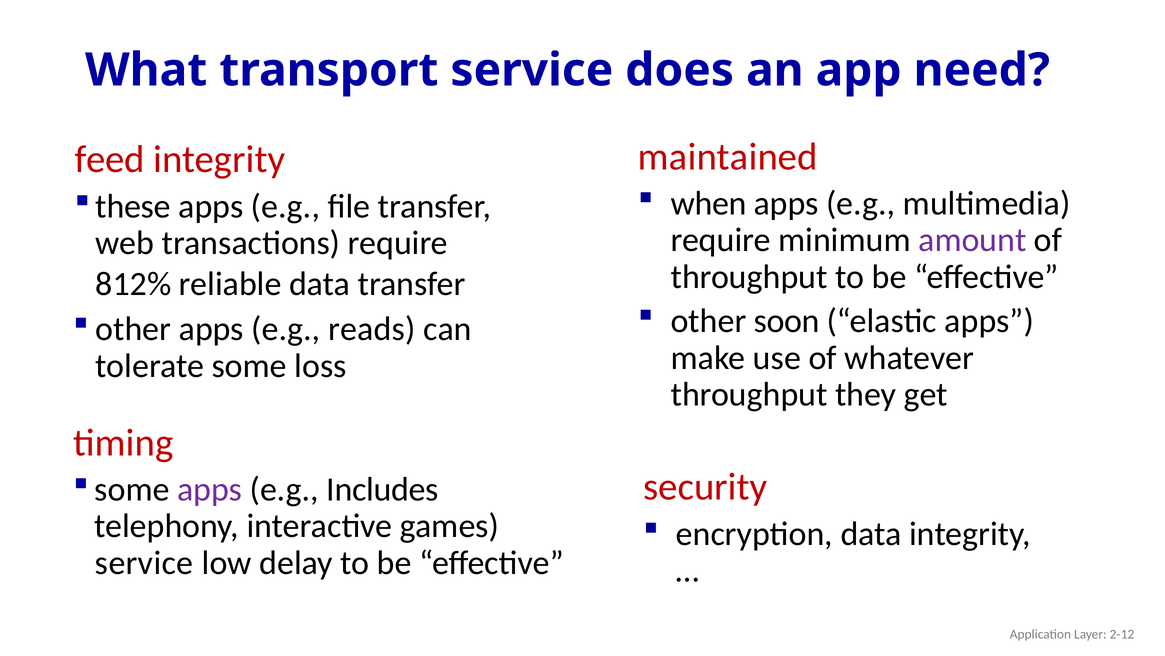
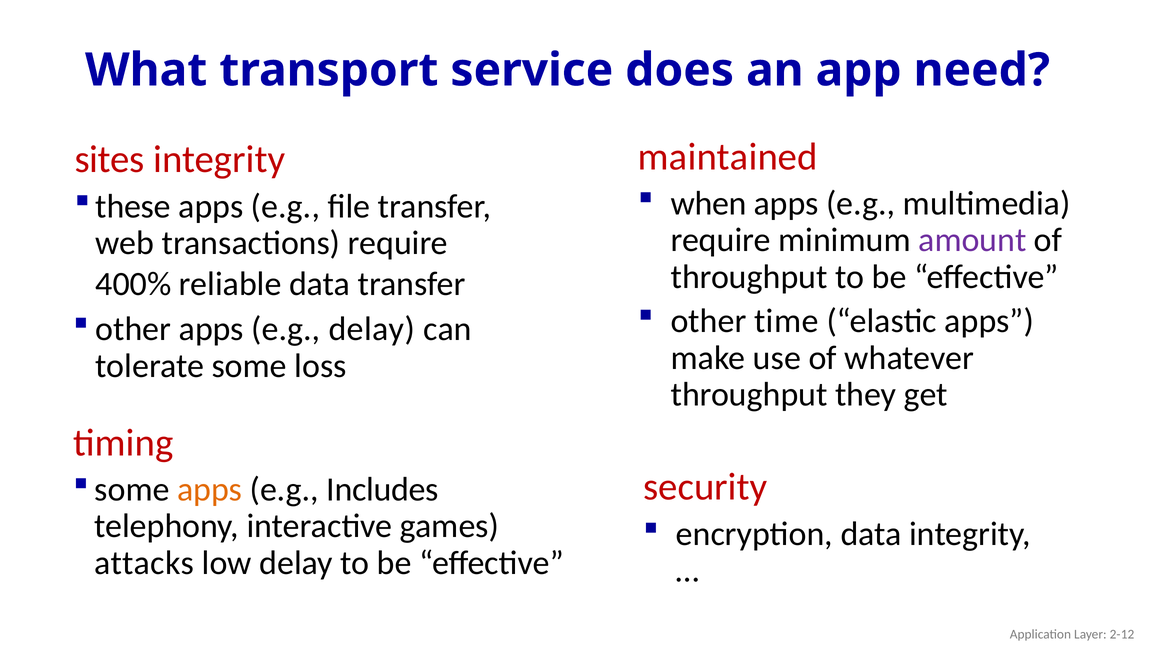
feed: feed -> sites
812%: 812% -> 400%
soon: soon -> time
e.g reads: reads -> delay
apps at (210, 489) colour: purple -> orange
service at (144, 562): service -> attacks
